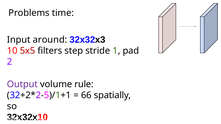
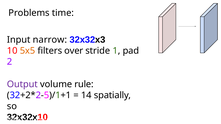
around: around -> narrow
5x5 colour: red -> orange
step: step -> over
66: 66 -> 14
